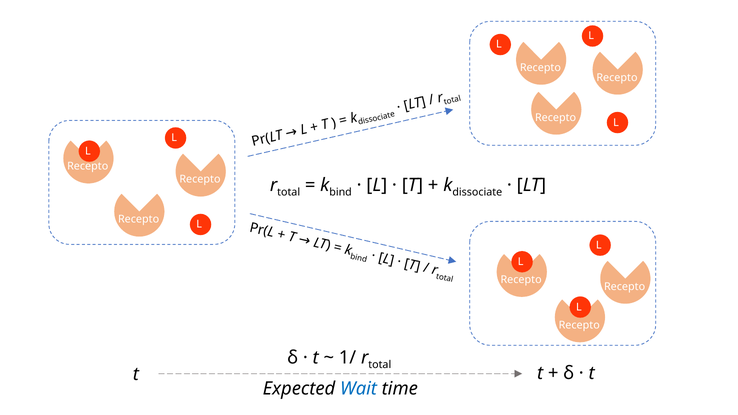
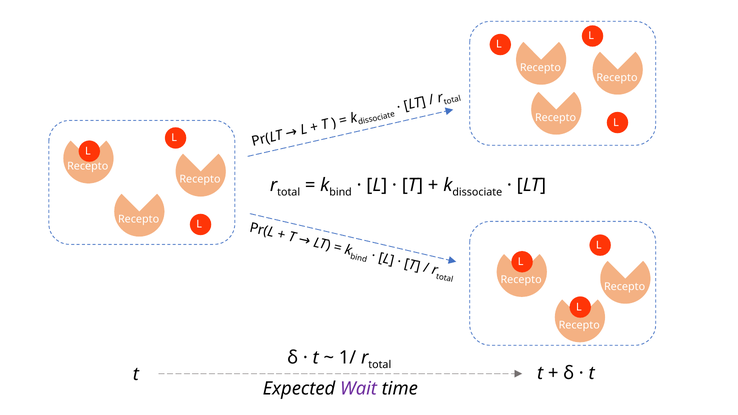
Wait colour: blue -> purple
